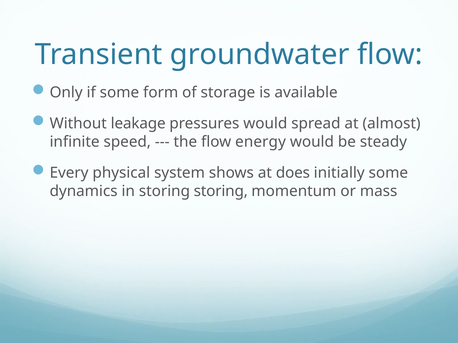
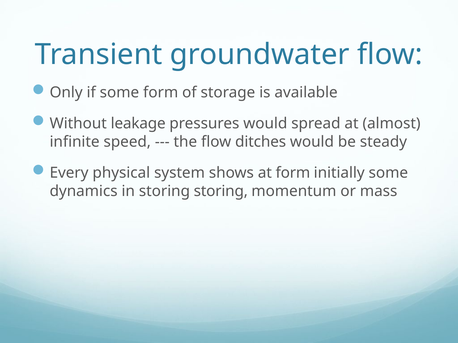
energy: energy -> ditches
at does: does -> form
